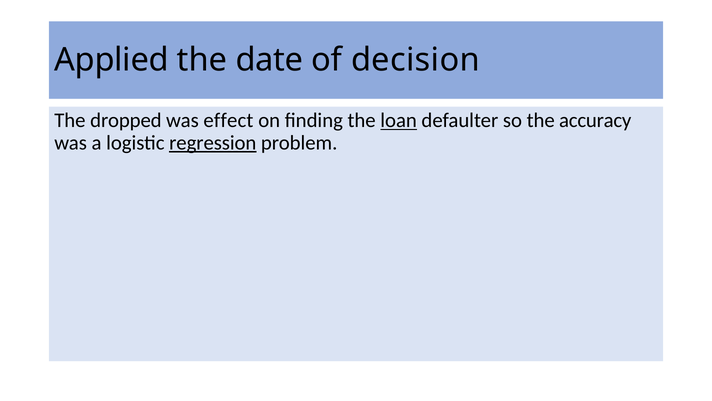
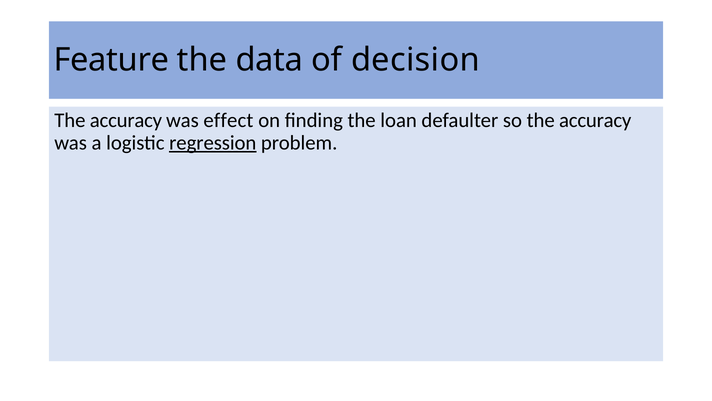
Applied: Applied -> Feature
date: date -> data
dropped at (126, 120): dropped -> accuracy
loan underline: present -> none
